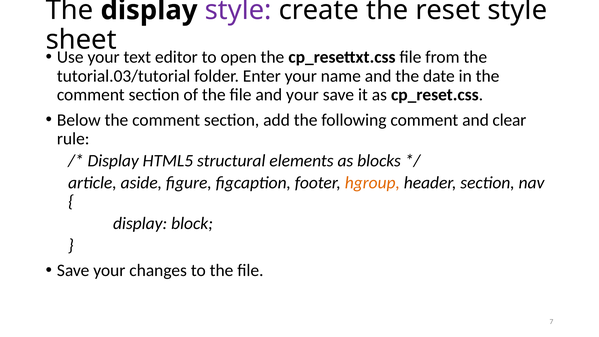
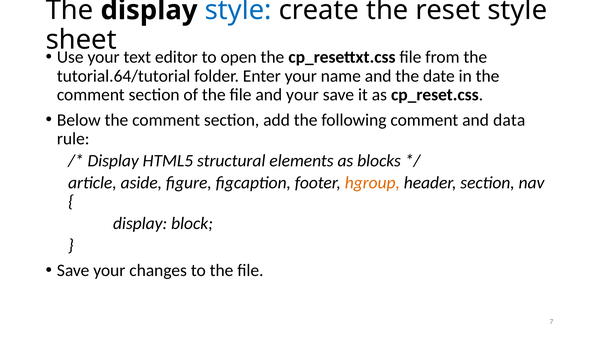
style at (238, 10) colour: purple -> blue
tutorial.03/tutorial: tutorial.03/tutorial -> tutorial.64/tutorial
clear: clear -> data
